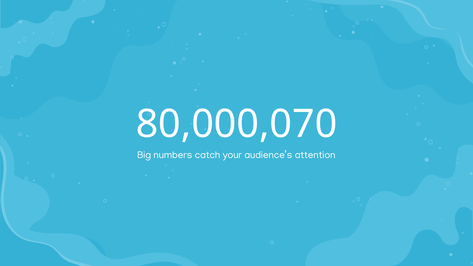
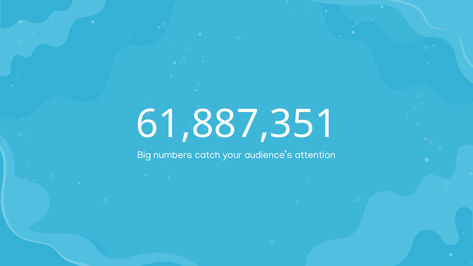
80,000,070: 80,000,070 -> 61,887,351
